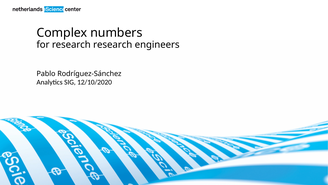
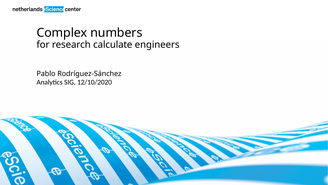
research research: research -> calculate
